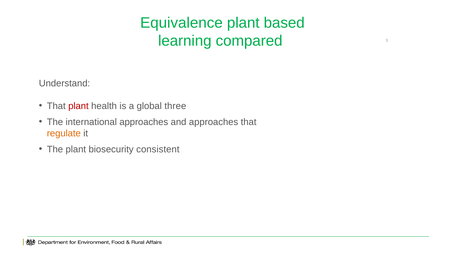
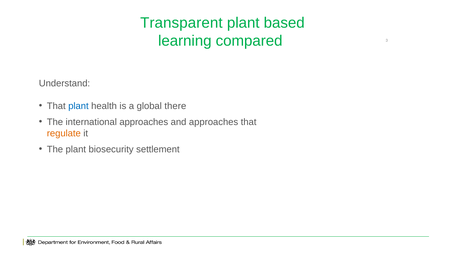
Equivalence: Equivalence -> Transparent
plant at (78, 106) colour: red -> blue
three: three -> there
consistent: consistent -> settlement
